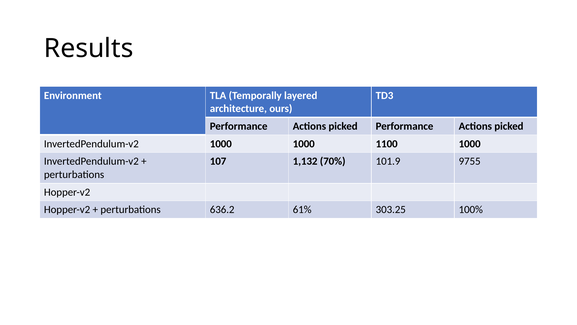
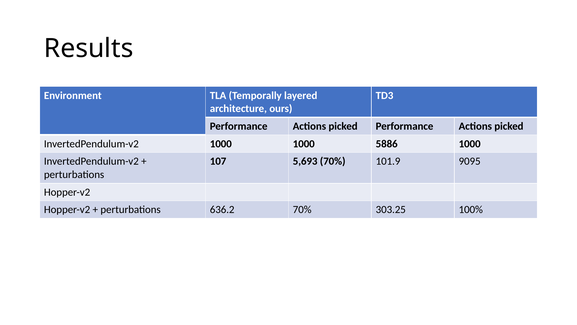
1100: 1100 -> 5886
1,132: 1,132 -> 5,693
9755: 9755 -> 9095
636.2 61%: 61% -> 70%
